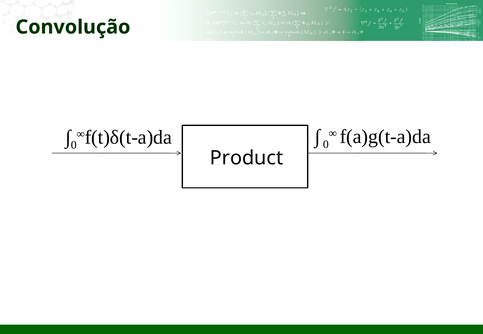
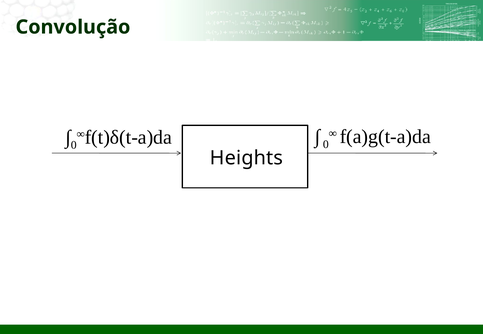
Product: Product -> Heights
